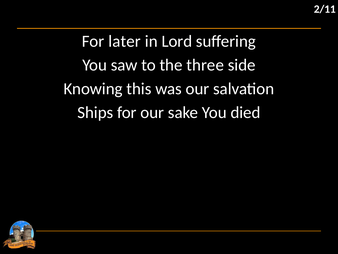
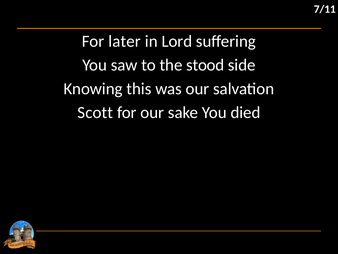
2/11: 2/11 -> 7/11
three: three -> stood
Ships: Ships -> Scott
